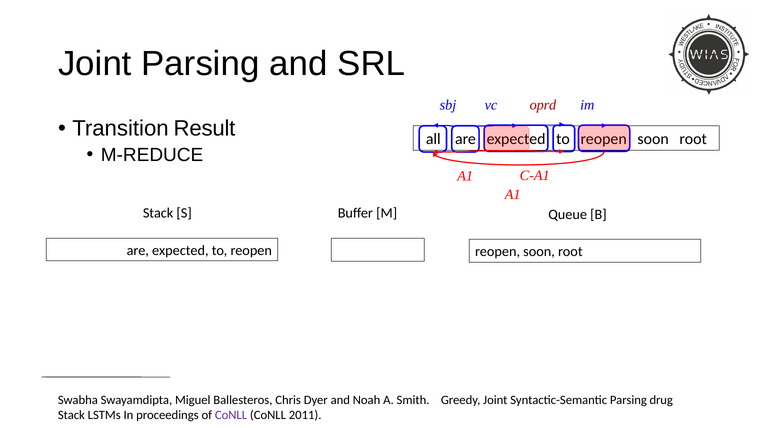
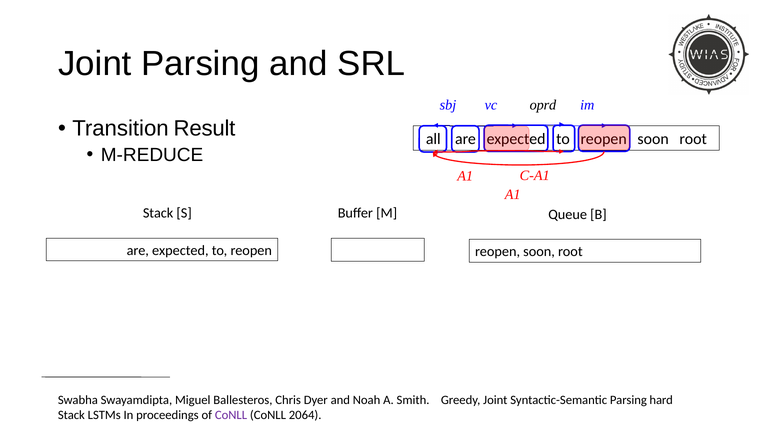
oprd colour: red -> black
drug: drug -> hard
2011: 2011 -> 2064
